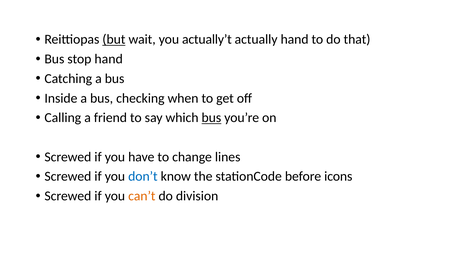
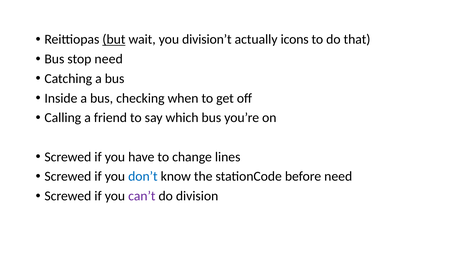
actually’t: actually’t -> division’t
actually hand: hand -> icons
stop hand: hand -> need
bus at (211, 118) underline: present -> none
before icons: icons -> need
can’t colour: orange -> purple
